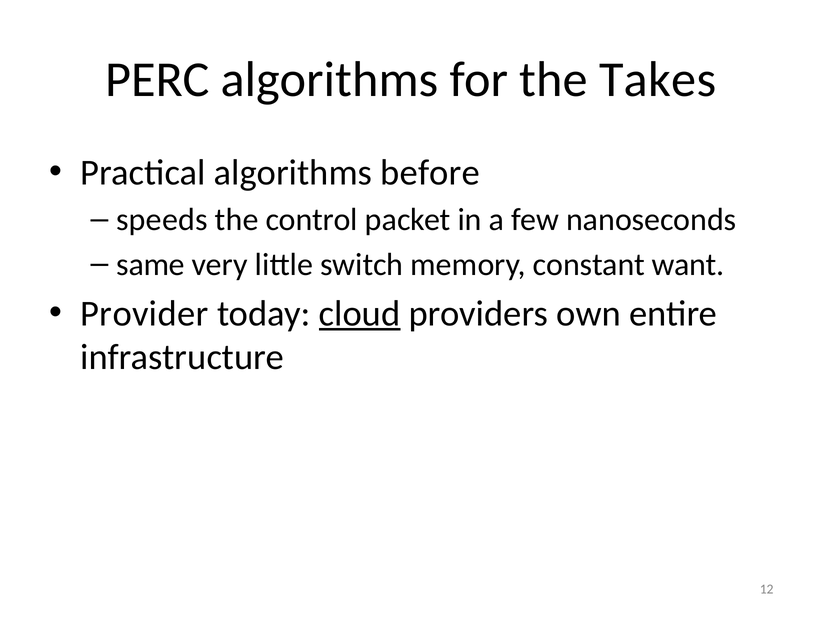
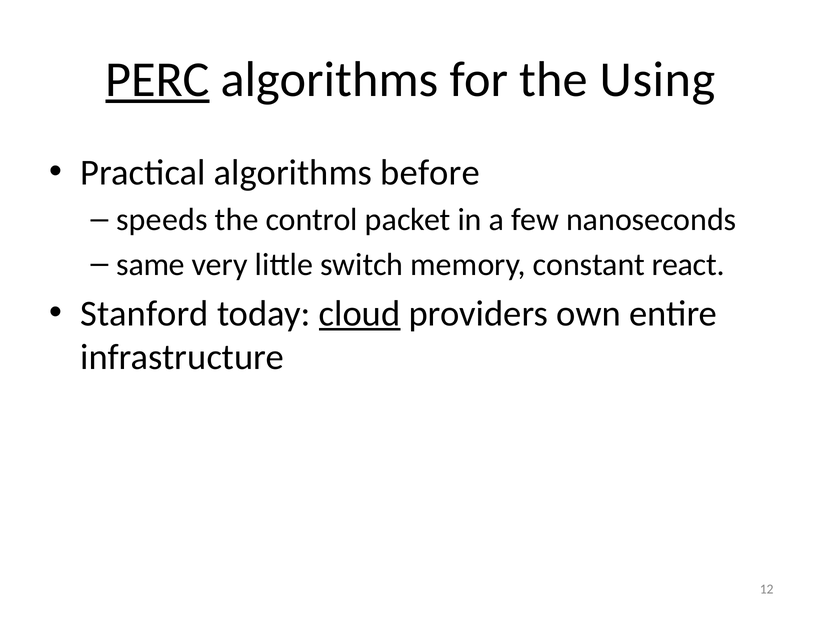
PERC underline: none -> present
Takes: Takes -> Using
want: want -> react
Provider: Provider -> Stanford
